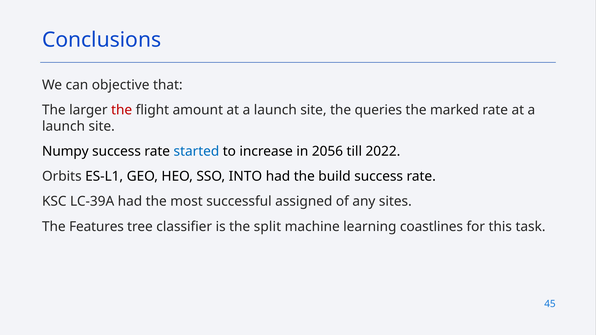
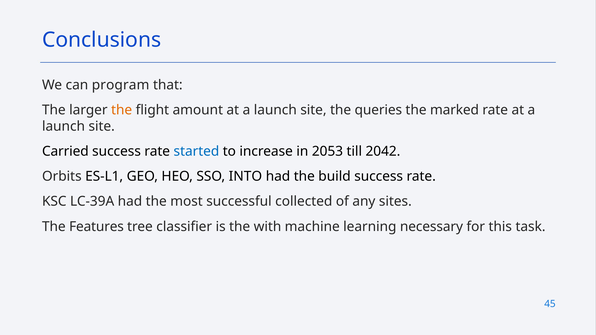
objective: objective -> program
the at (122, 110) colour: red -> orange
Numpy: Numpy -> Carried
2056: 2056 -> 2053
2022: 2022 -> 2042
assigned: assigned -> collected
split: split -> with
coastlines: coastlines -> necessary
